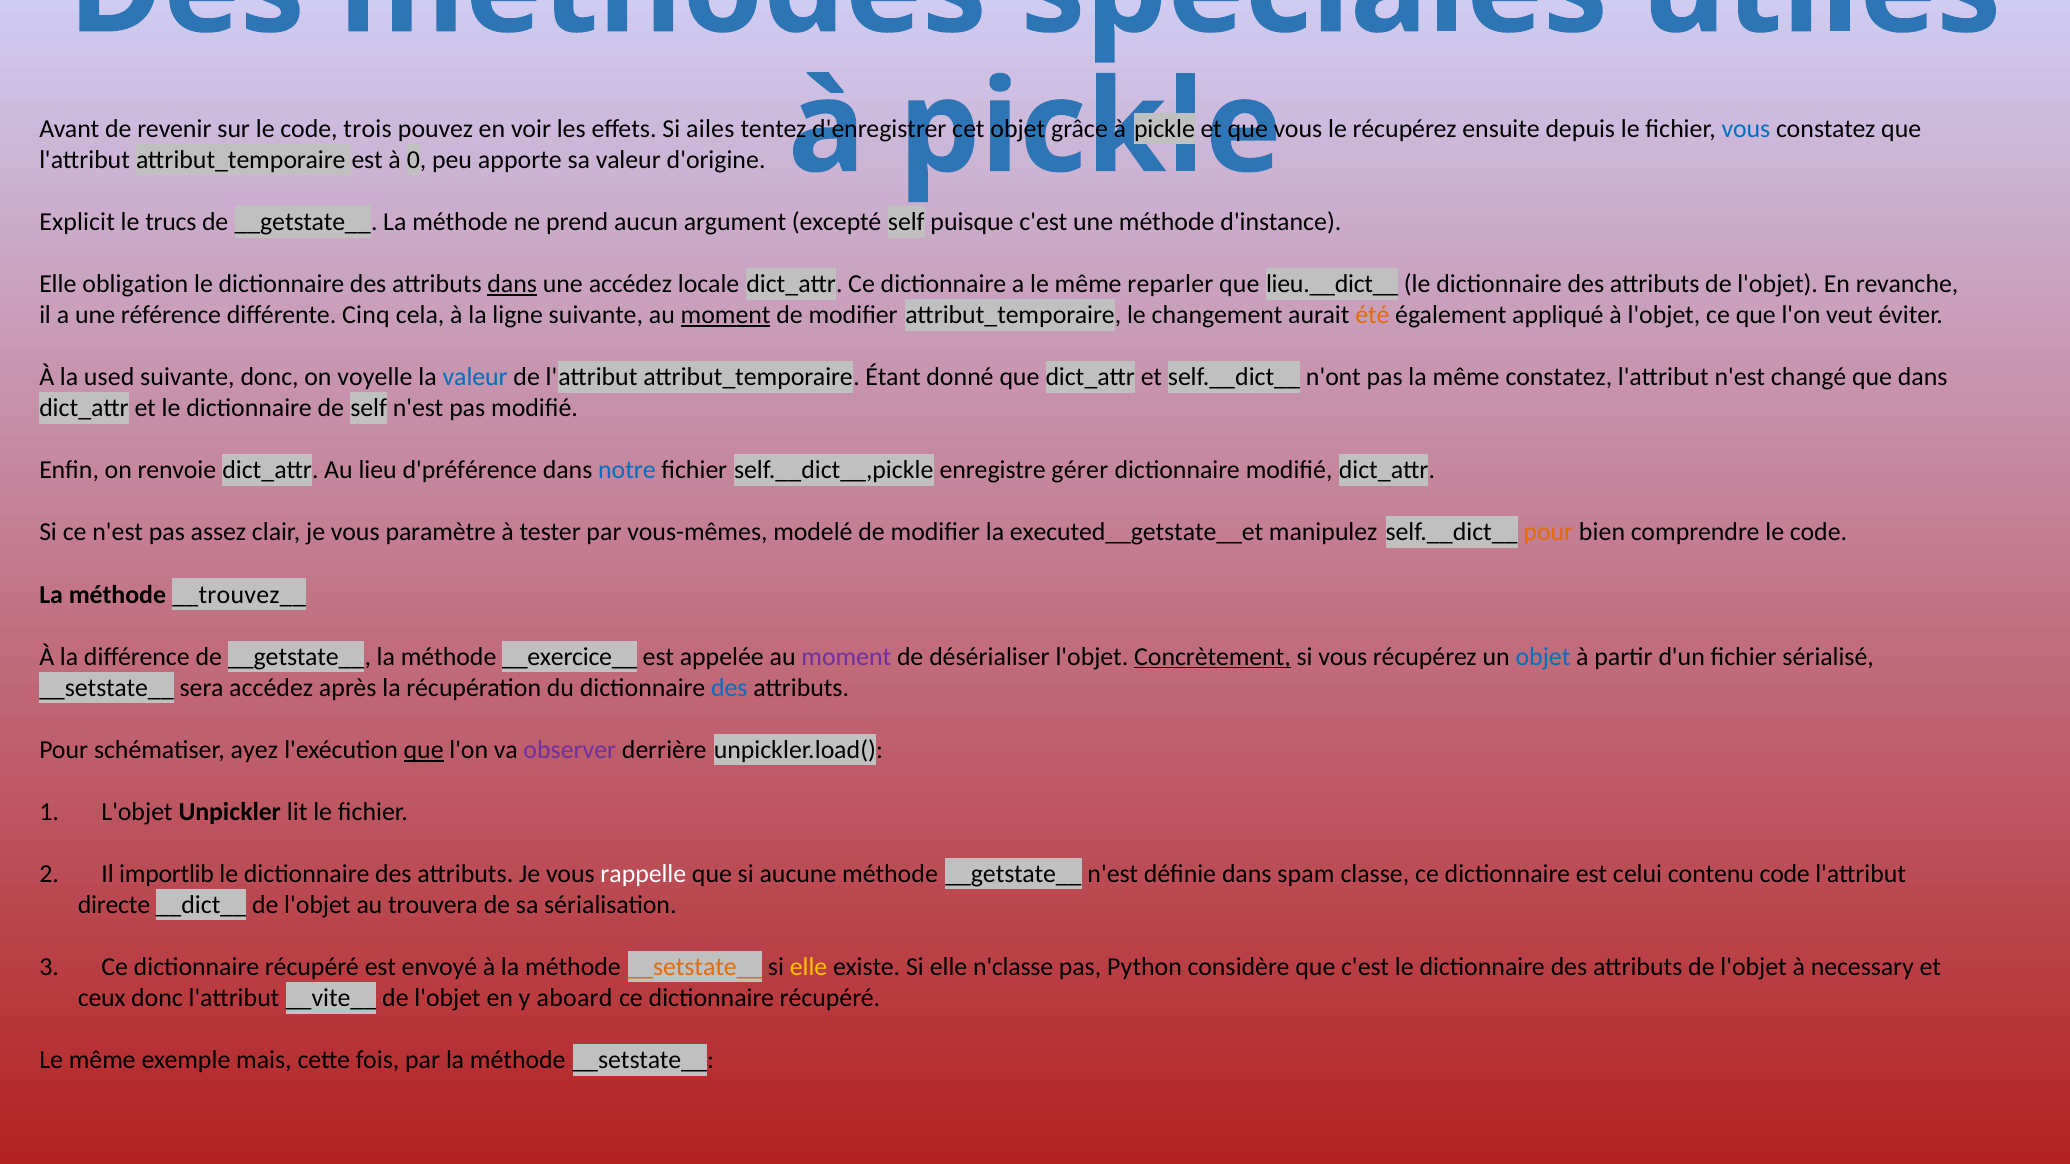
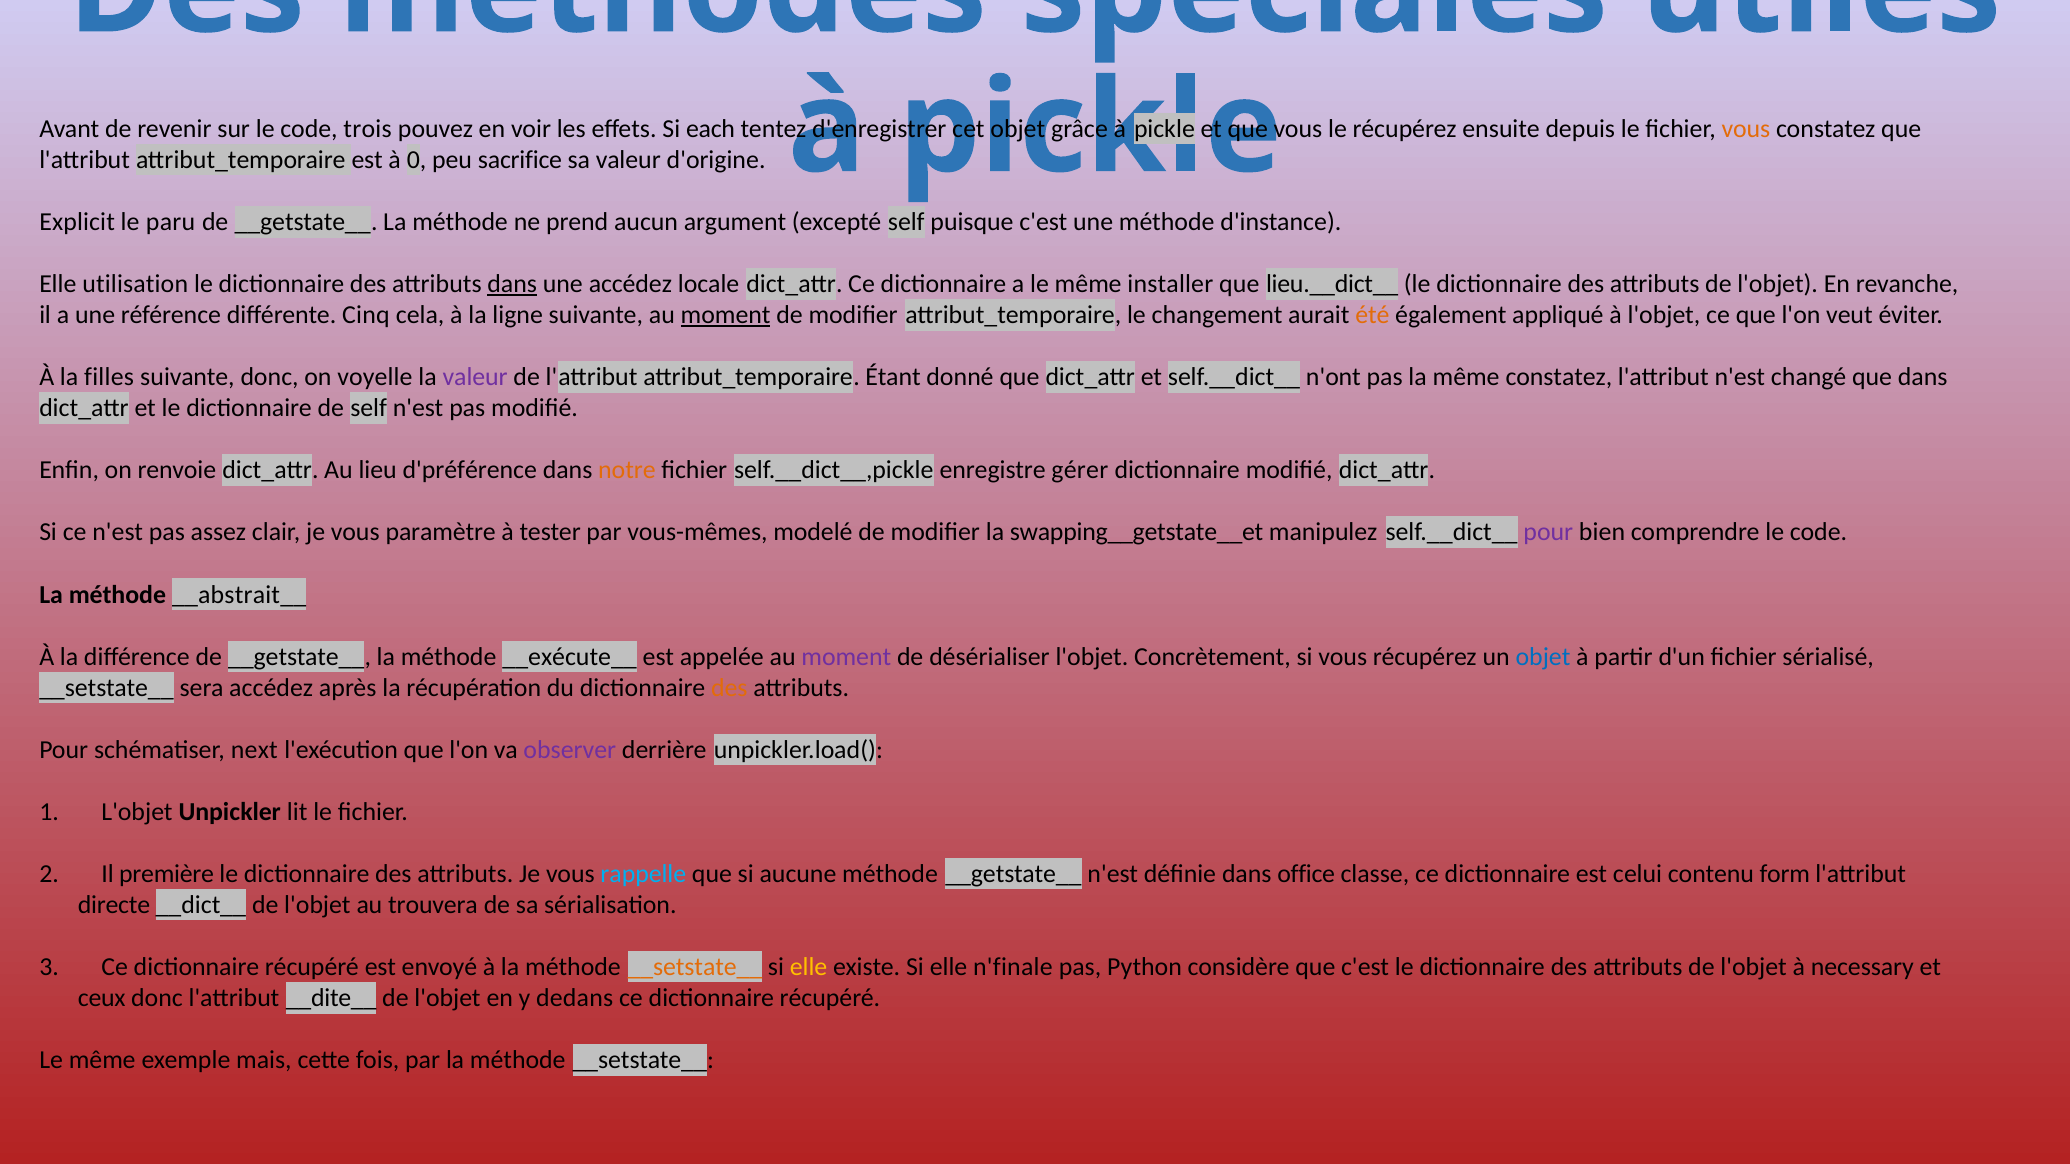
ailes: ailes -> each
vous at (1746, 129) colour: blue -> orange
apporte: apporte -> sacrifice
trucs: trucs -> paru
obligation: obligation -> utilisation
reparler: reparler -> installer
used: used -> filles
valeur at (475, 377) colour: blue -> purple
notre colour: blue -> orange
executed__getstate__et: executed__getstate__et -> swapping__getstate__et
pour at (1548, 533) colour: orange -> purple
__trouvez__: __trouvez__ -> __abstrait__
__exercice__: __exercice__ -> __exécute__
Concrètement underline: present -> none
des at (729, 688) colour: blue -> orange
ayez: ayez -> next
que at (424, 750) underline: present -> none
importlib: importlib -> première
rappelle colour: white -> light blue
spam: spam -> office
contenu code: code -> form
n'classe: n'classe -> n'finale
__vite__: __vite__ -> __dite__
aboard: aboard -> dedans
